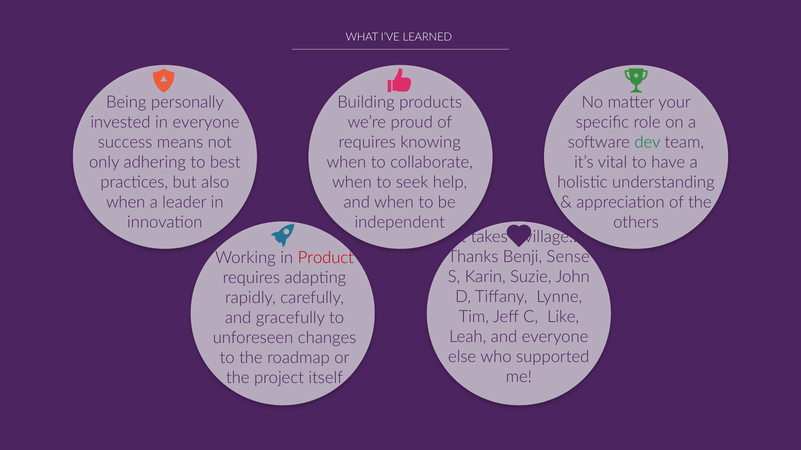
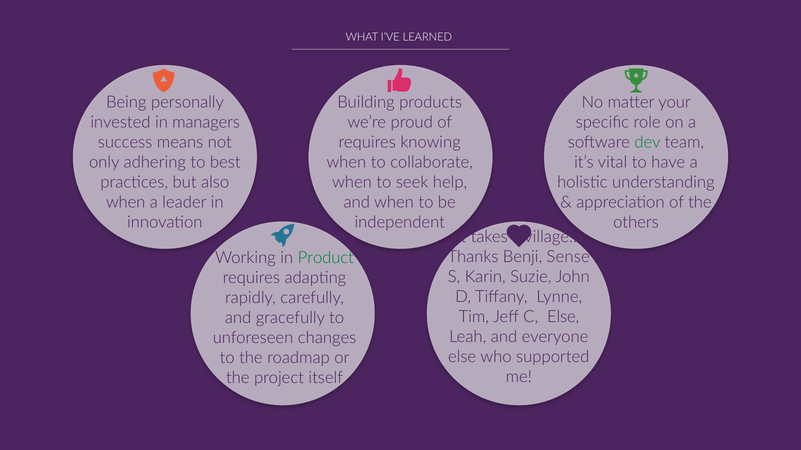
in everyone: everyone -> managers
Product colour: red -> green
C Like: Like -> Else
